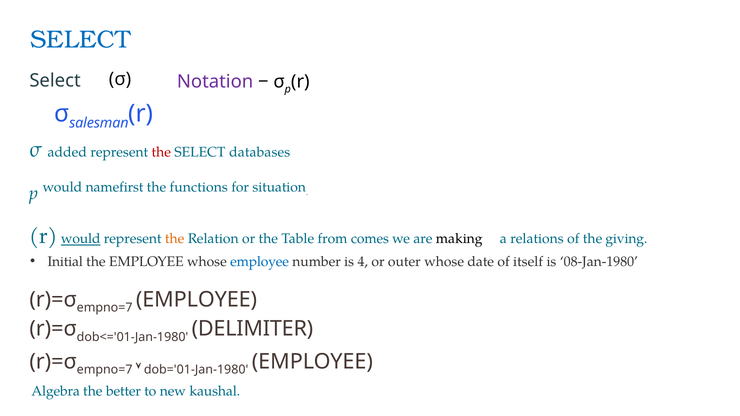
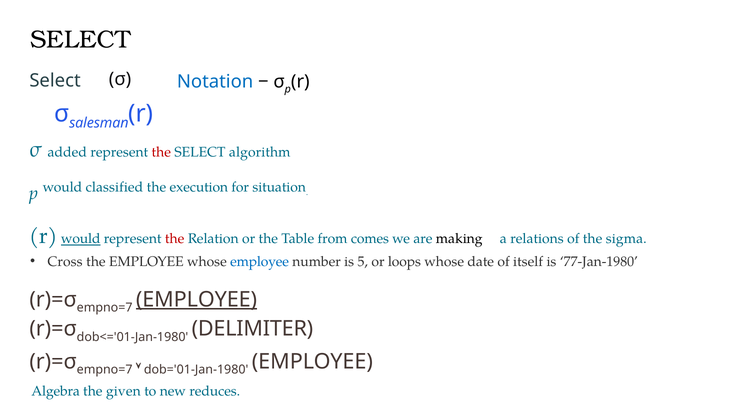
SELECT at (80, 40) colour: blue -> black
Notation colour: purple -> blue
databases: databases -> algorithm
namefirst: namefirst -> classified
functions: functions -> execution
the at (175, 239) colour: orange -> red
giving: giving -> sigma
Initial: Initial -> Cross
4: 4 -> 5
outer: outer -> loops
08-Jan-1980: 08-Jan-1980 -> 77-Jan-1980
EMPLOYEE at (197, 300) underline: none -> present
better: better -> given
kaushal: kaushal -> reduces
